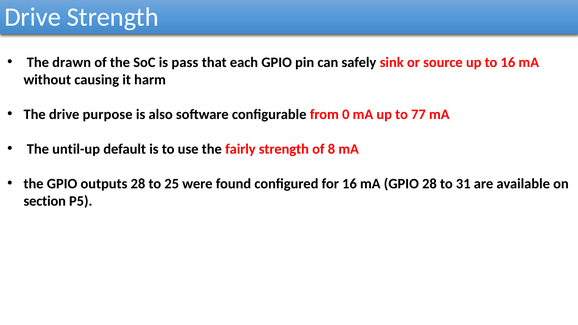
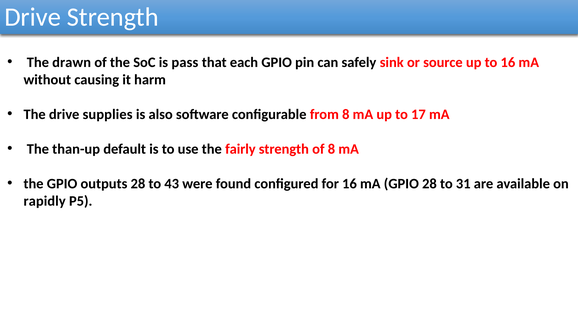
purpose: purpose -> supplies
from 0: 0 -> 8
77: 77 -> 17
until-up: until-up -> than-up
25: 25 -> 43
section: section -> rapidly
